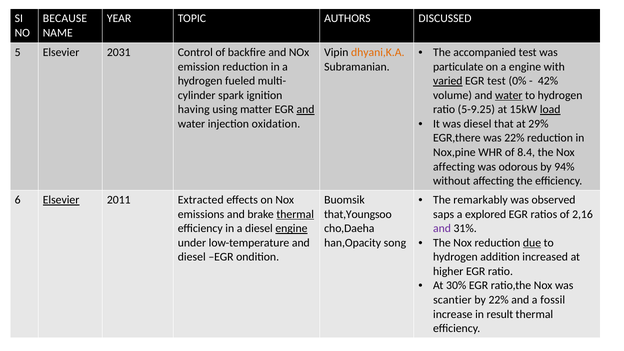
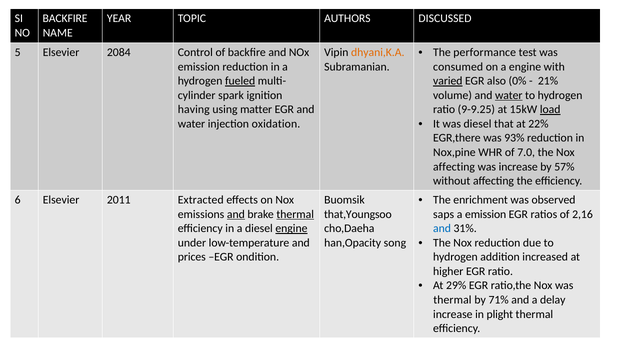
BECAUSE at (65, 18): BECAUSE -> BACKFIRE
accompanied: accompanied -> performance
2031: 2031 -> 2084
particulate: particulate -> consumed
fueled underline: none -> present
EGR test: test -> also
42%: 42% -> 21%
and at (305, 110) underline: present -> none
5-9.25: 5-9.25 -> 9-9.25
29%: 29% -> 22%
was 22%: 22% -> 93%
8.4: 8.4 -> 7.0
was odorous: odorous -> increase
94%: 94% -> 57%
remarkably: remarkably -> enrichment
Elsevier at (61, 200) underline: present -> none
and at (236, 214) underline: none -> present
a explored: explored -> emission
and at (442, 228) colour: purple -> blue
due underline: present -> none
diesel at (192, 257): diesel -> prices
30%: 30% -> 29%
scantier at (452, 300): scantier -> thermal
by 22%: 22% -> 71%
fossil: fossil -> delay
result: result -> plight
